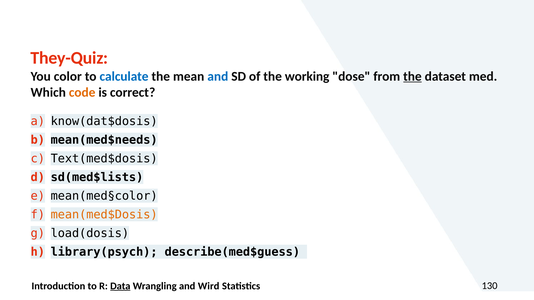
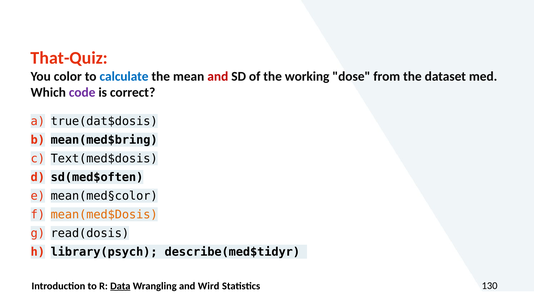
They-Quiz: They-Quiz -> That-Quiz
and at (218, 76) colour: blue -> red
the at (412, 76) underline: present -> none
code colour: orange -> purple
know(dat$dosis: know(dat$dosis -> true(dat$dosis
mean(med$needs: mean(med$needs -> mean(med$bring
sd(med$lists: sd(med$lists -> sd(med$often
load(dosis: load(dosis -> read(dosis
describe(med$guess: describe(med$guess -> describe(med$tidyr
